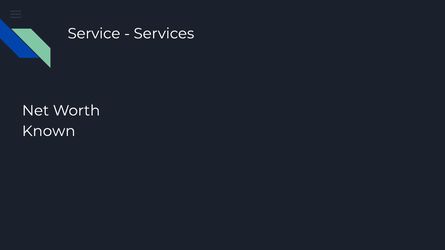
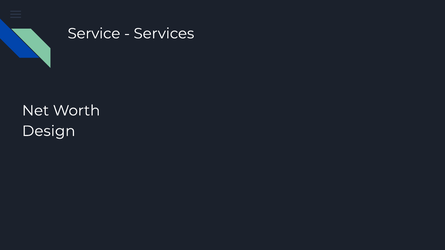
Known: Known -> Design
